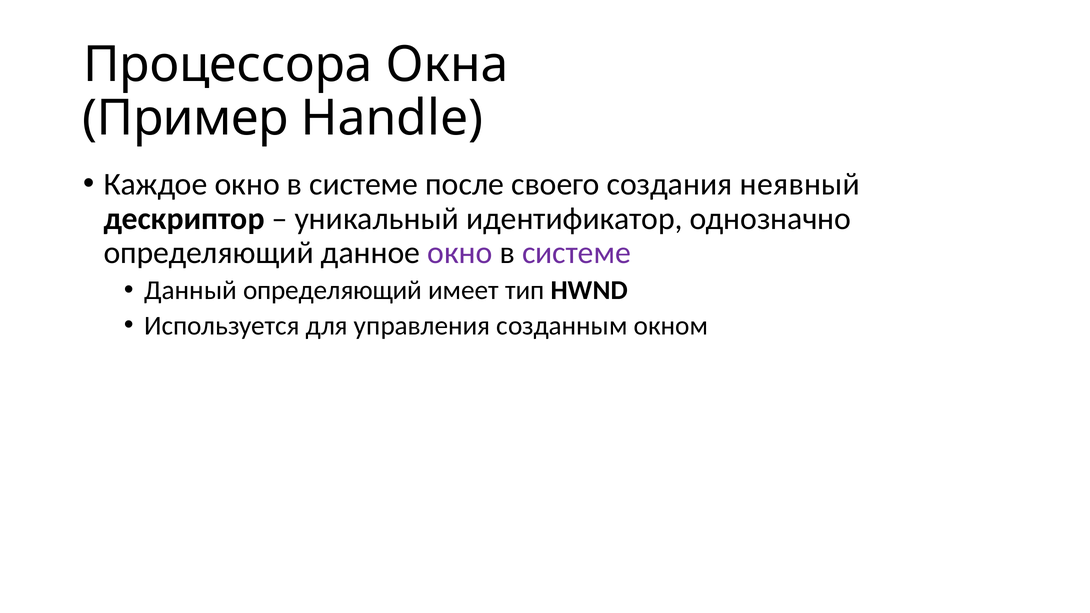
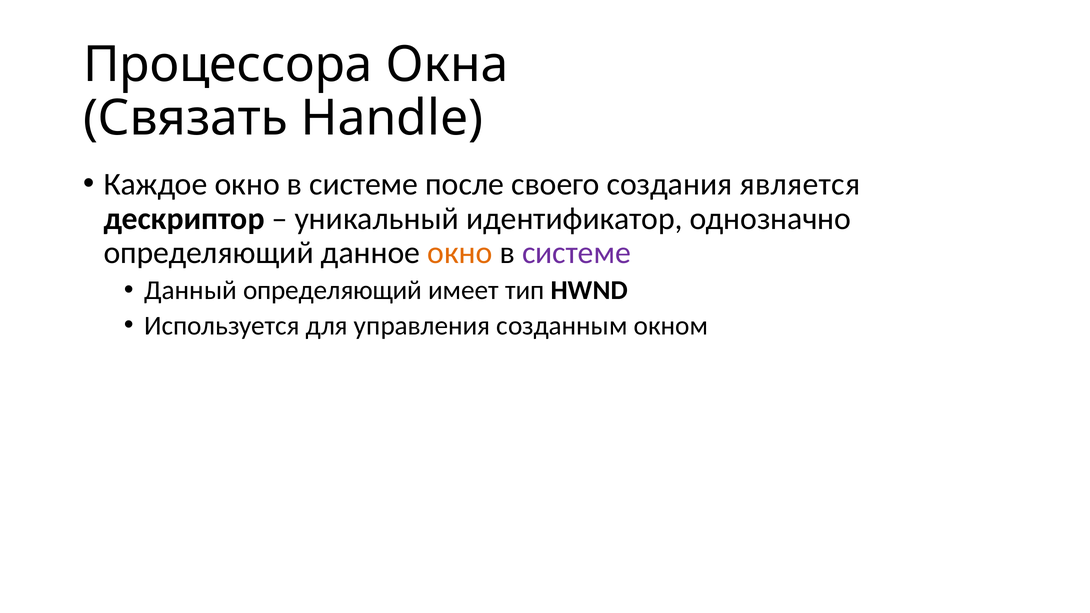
Пример: Пример -> Связать
неявный: неявный -> является
окно at (460, 253) colour: purple -> orange
